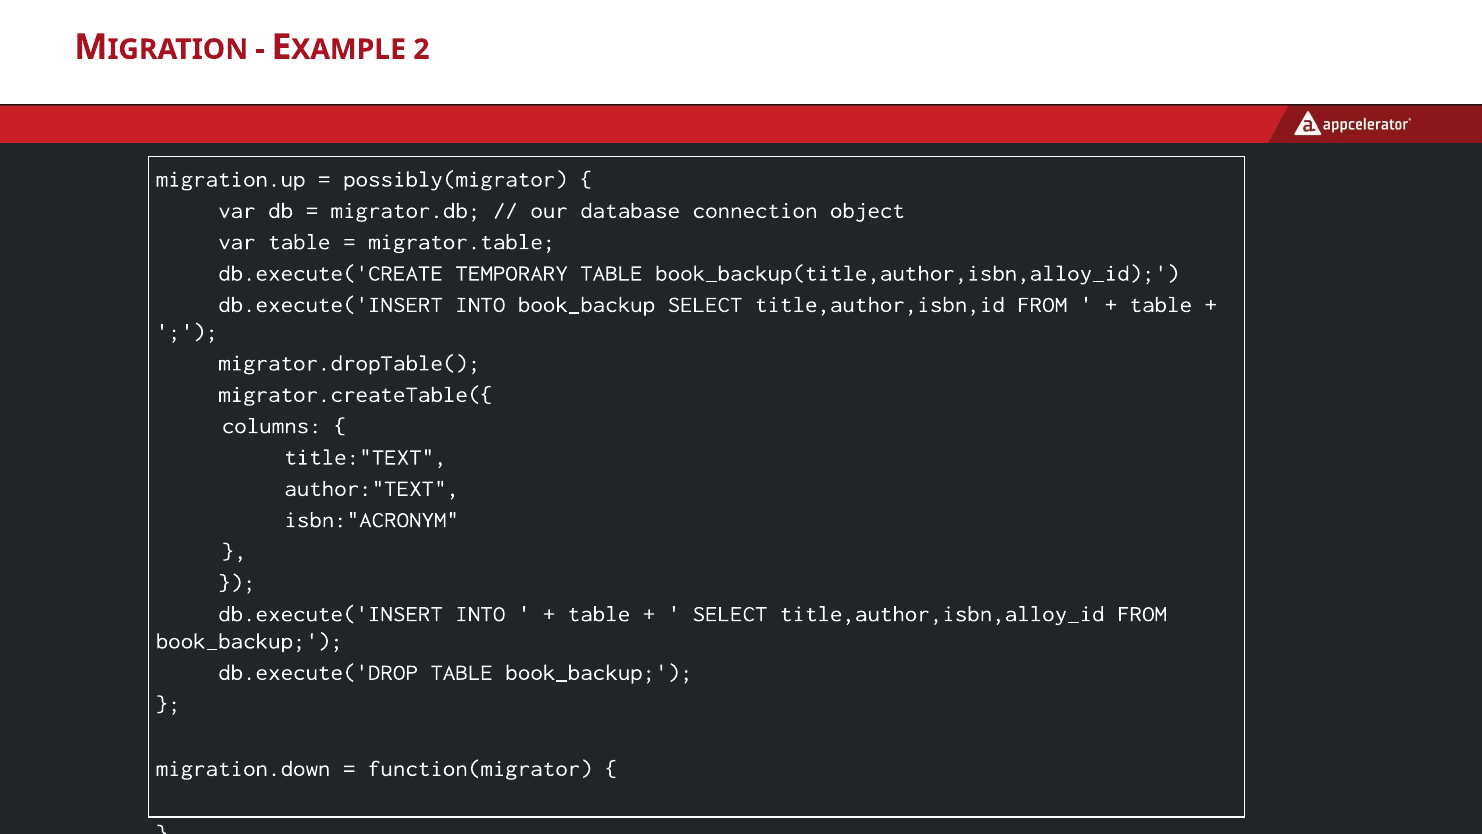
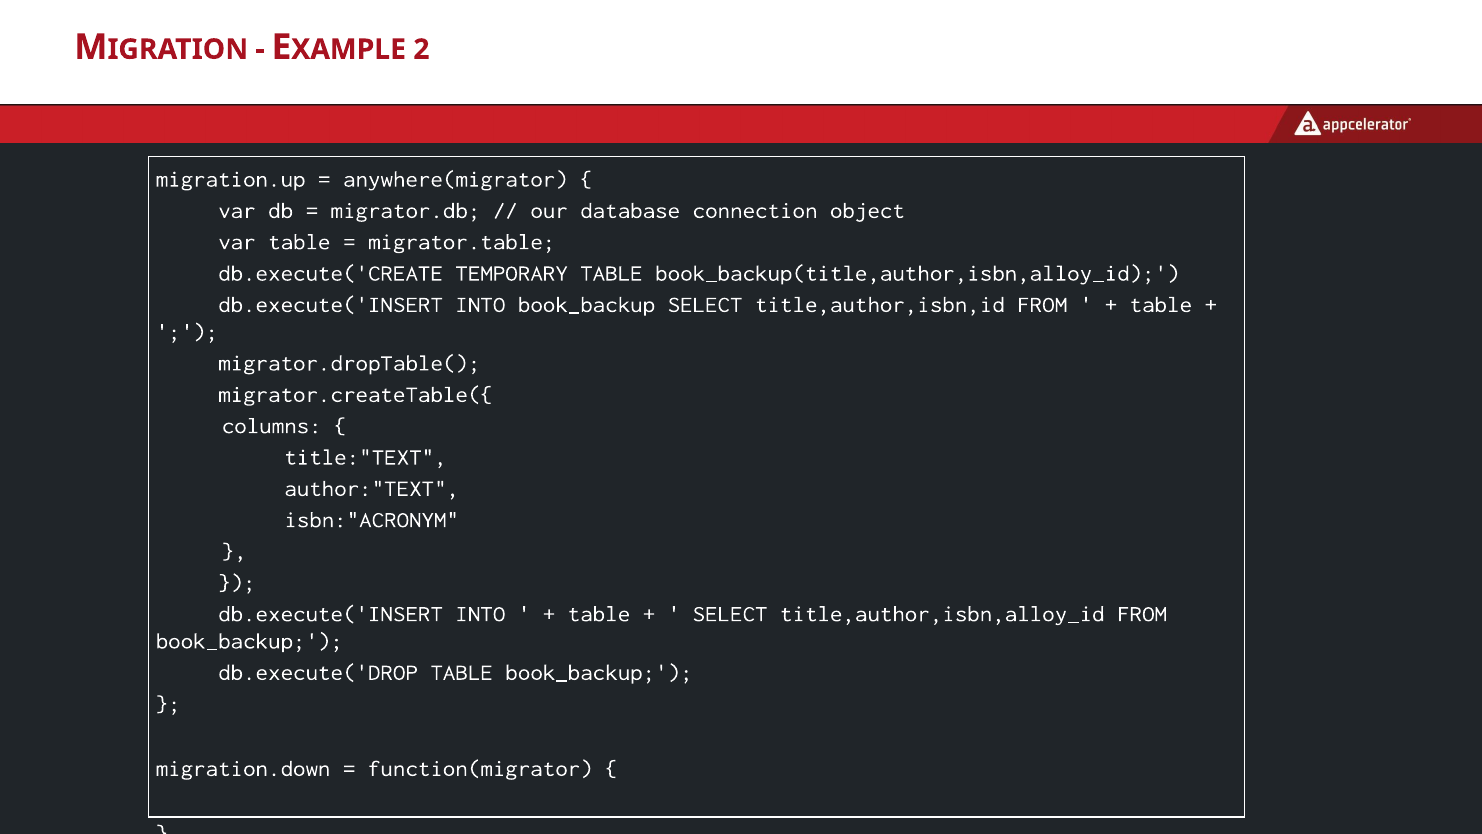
possibly(migrator: possibly(migrator -> anywhere(migrator
